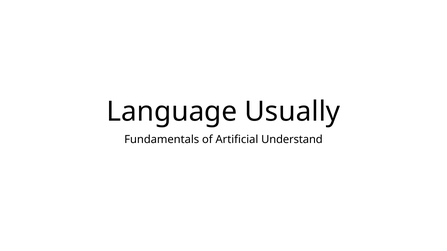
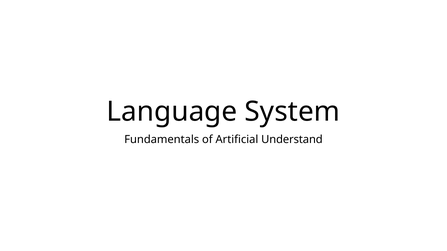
Usually: Usually -> System
